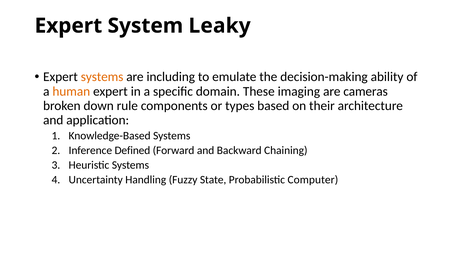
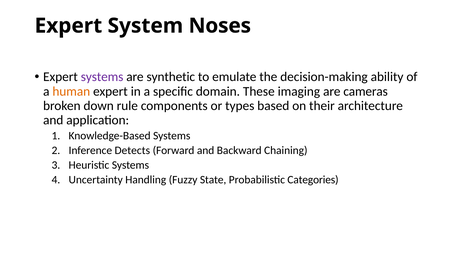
Leaky: Leaky -> Noses
systems at (102, 77) colour: orange -> purple
including: including -> synthetic
Defined: Defined -> Detects
Computer: Computer -> Categories
